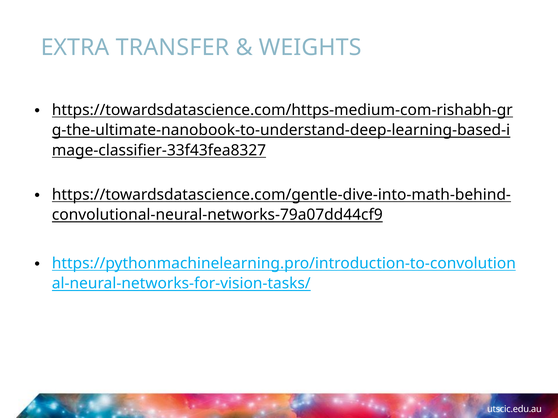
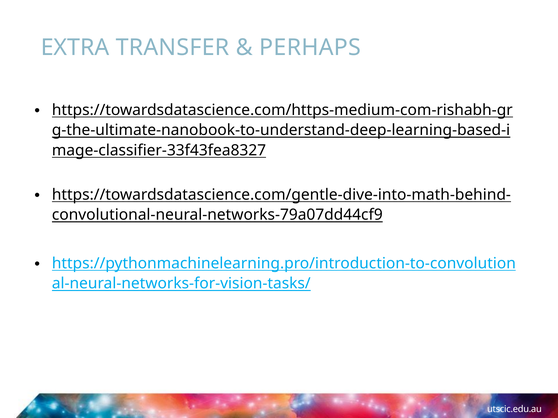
WEIGHTS: WEIGHTS -> PERHAPS
